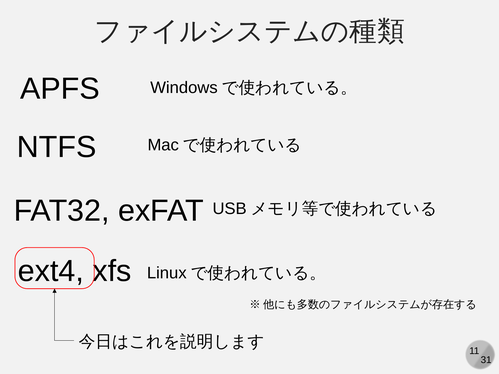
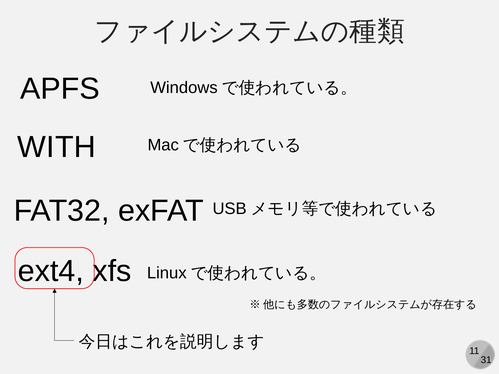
NTFS: NTFS -> WITH
